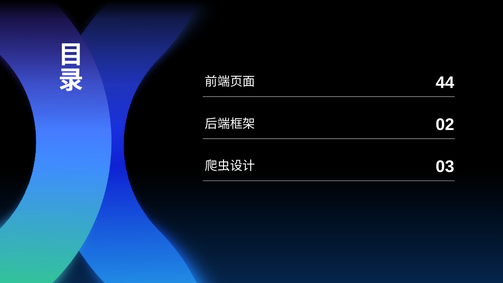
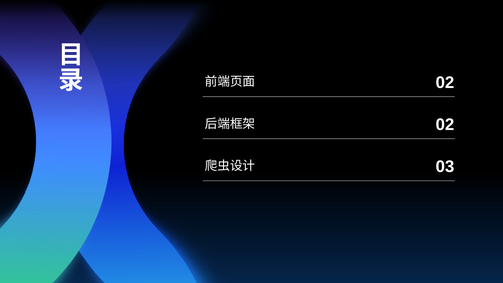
44 at (445, 82): 44 -> 02
